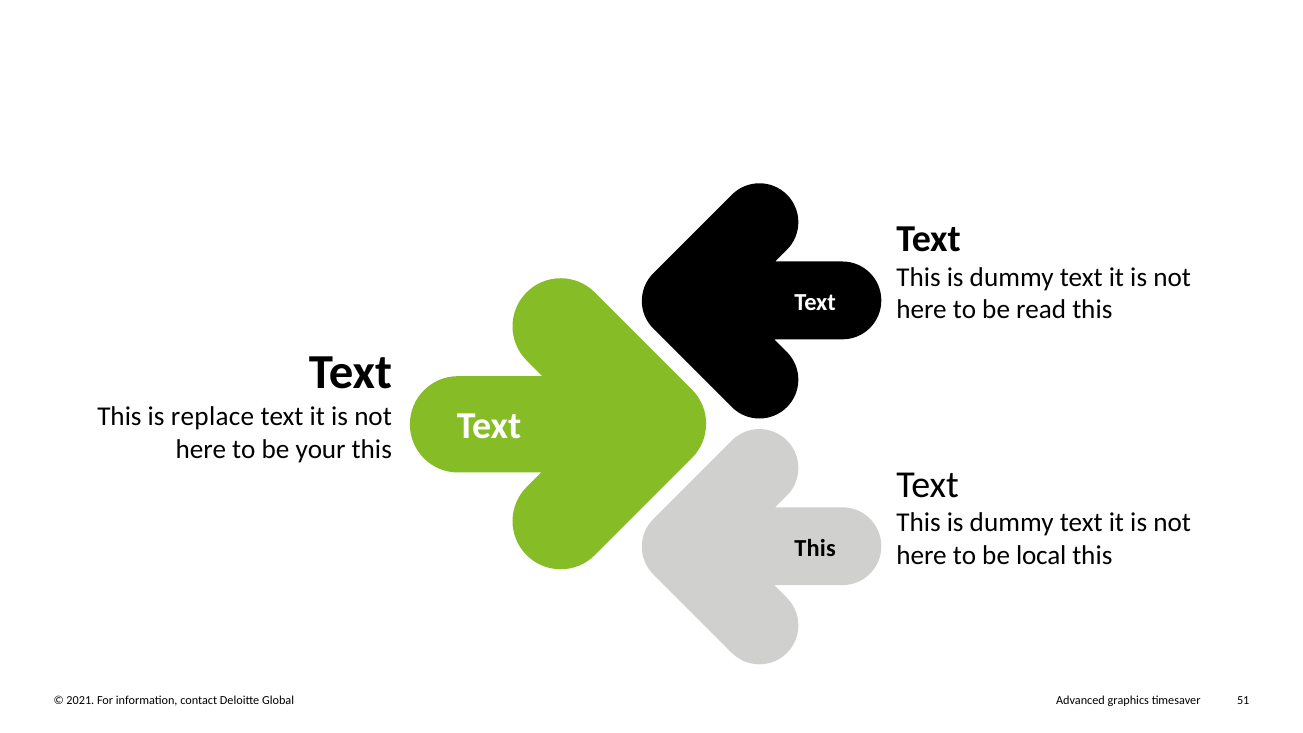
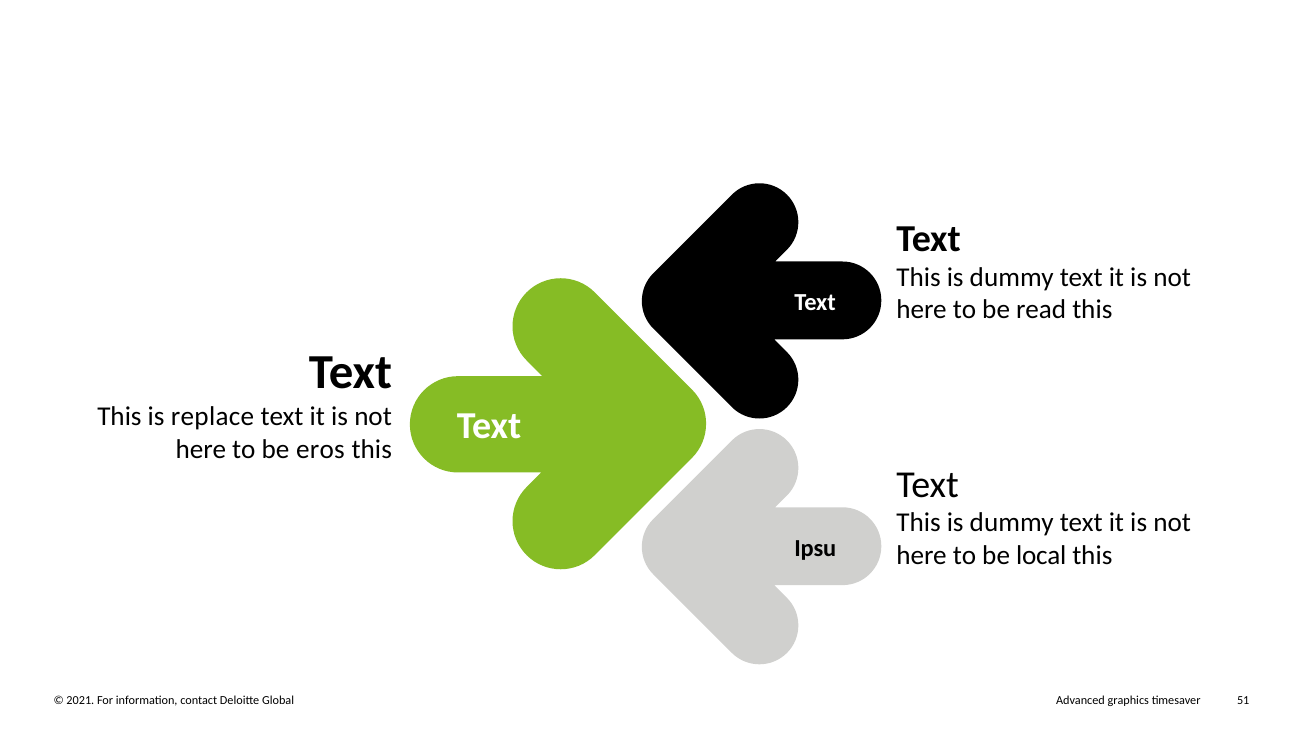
your: your -> eros
This at (815, 548): This -> Ipsu
